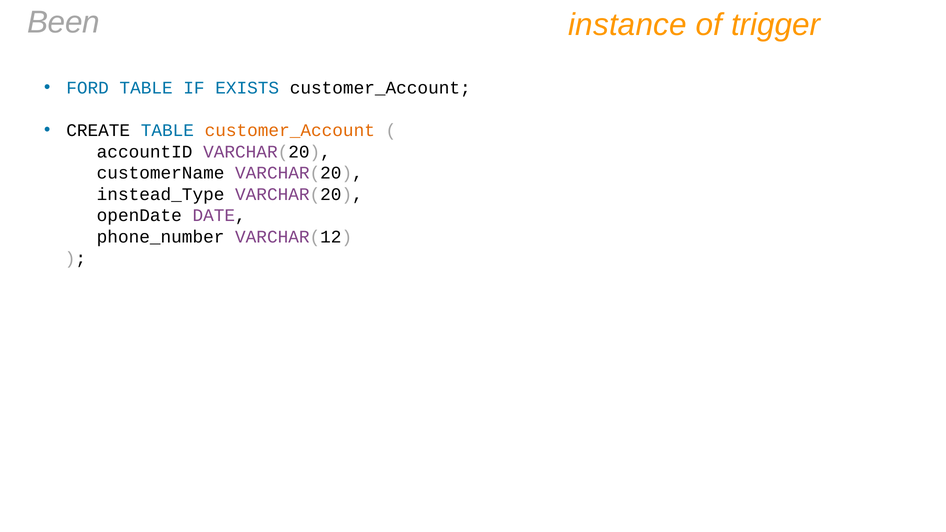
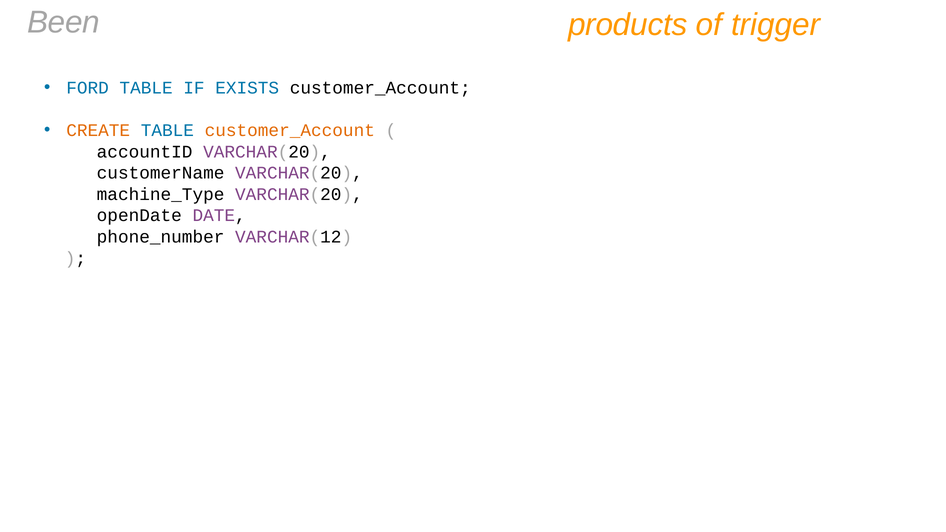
instance: instance -> products
CREATE colour: black -> orange
instead_Type: instead_Type -> machine_Type
